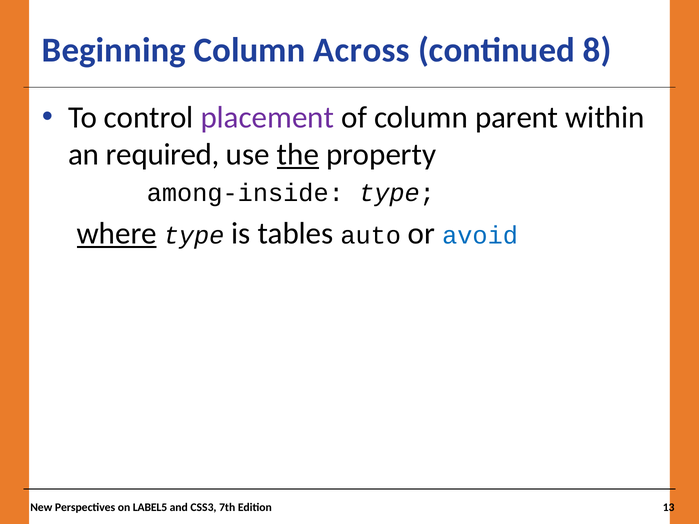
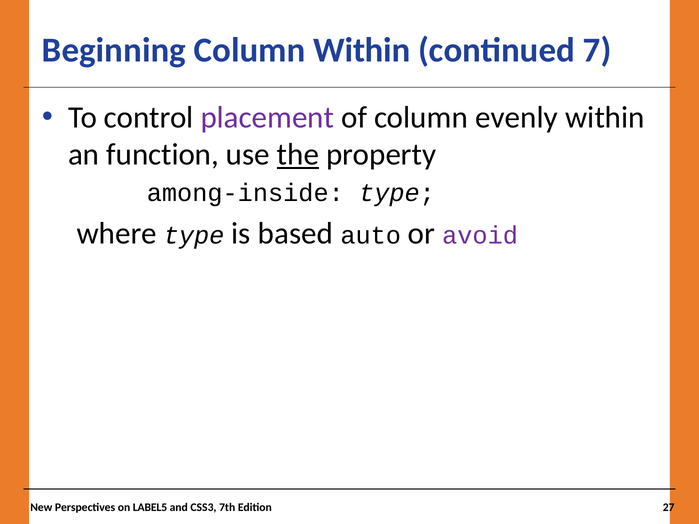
Column Across: Across -> Within
8: 8 -> 7
parent: parent -> evenly
required: required -> function
where underline: present -> none
tables: tables -> based
avoid colour: blue -> purple
13: 13 -> 27
